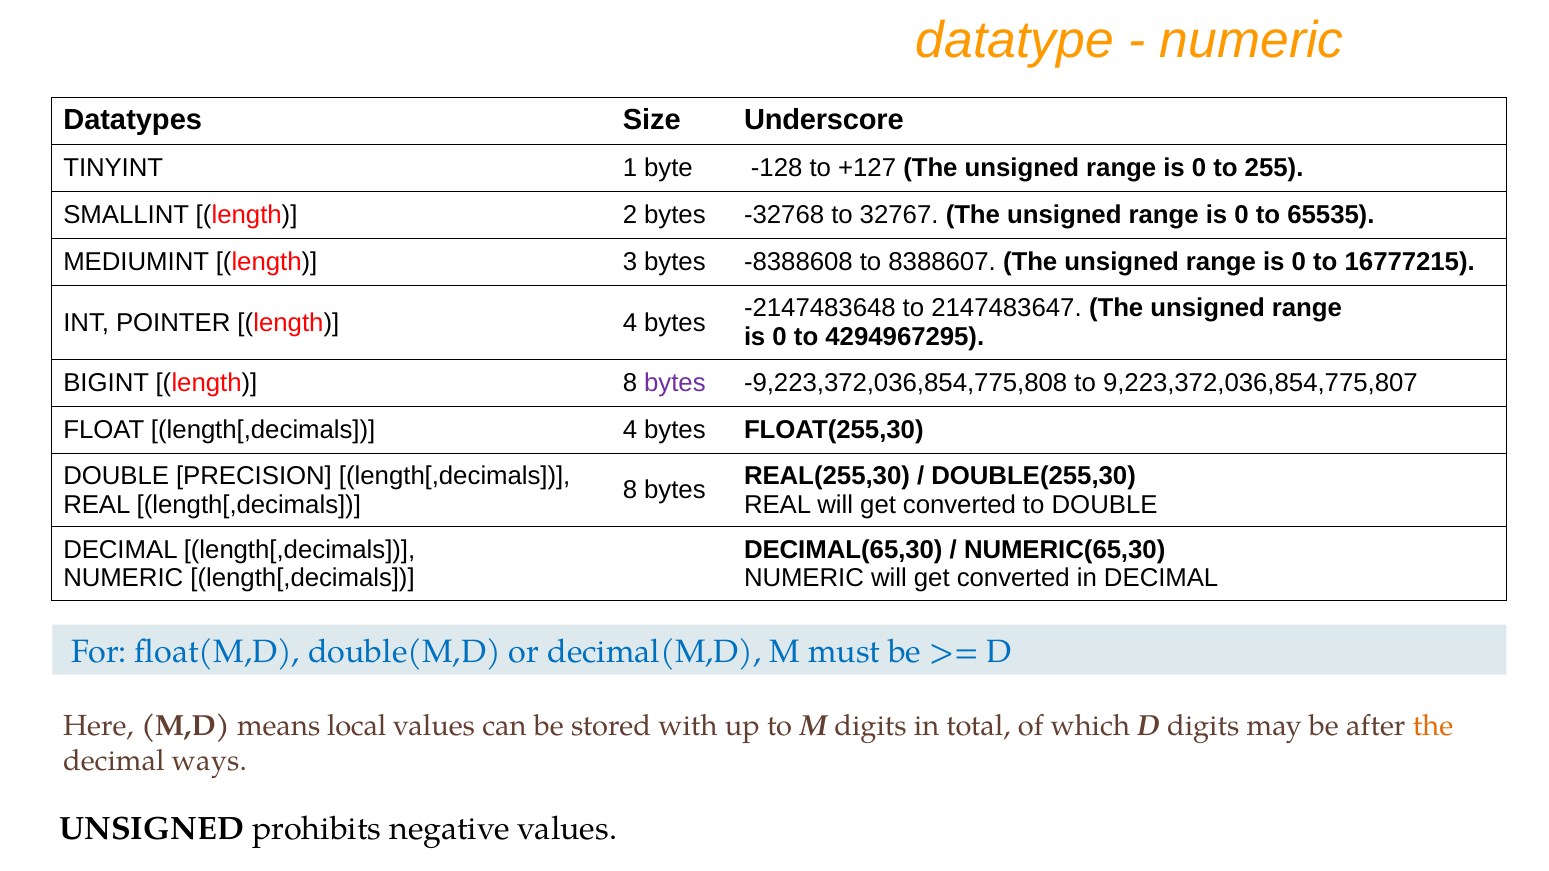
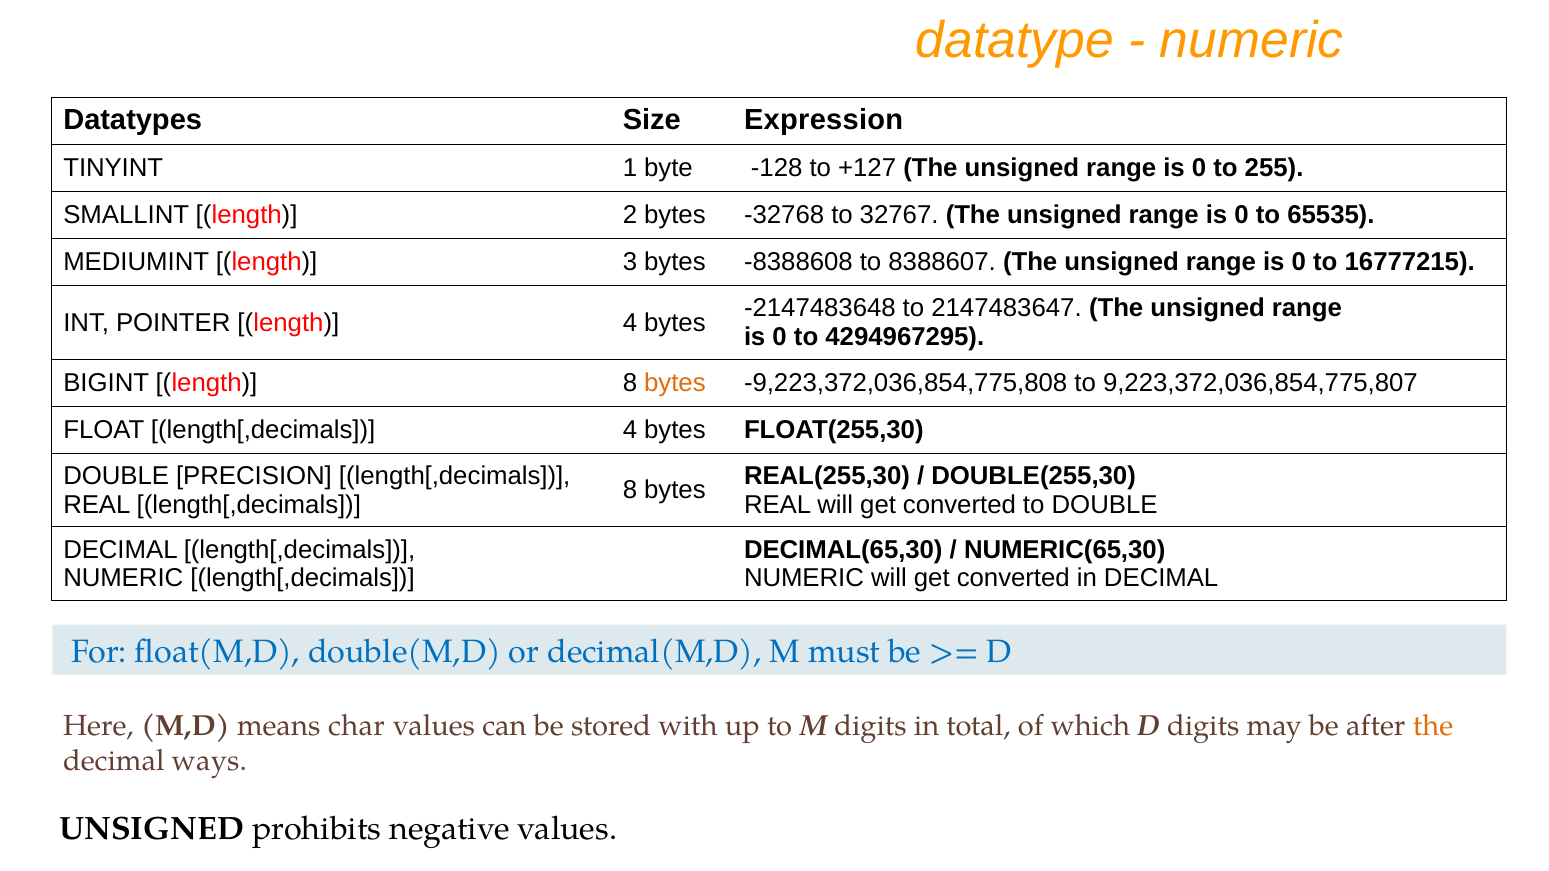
Underscore: Underscore -> Expression
bytes at (675, 383) colour: purple -> orange
local: local -> char
